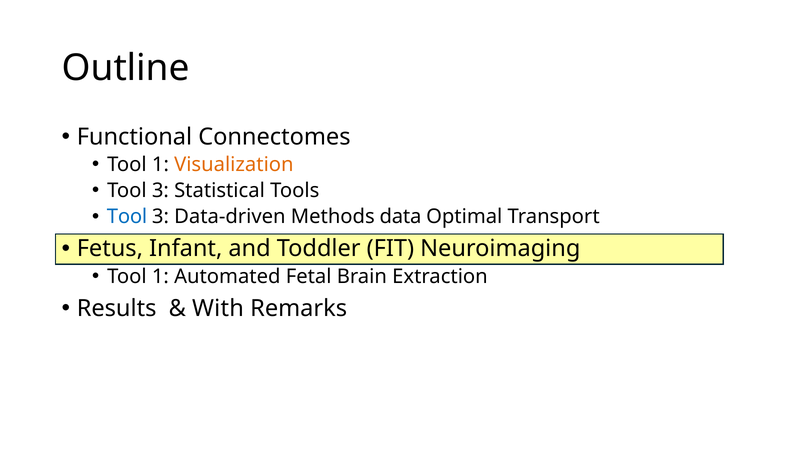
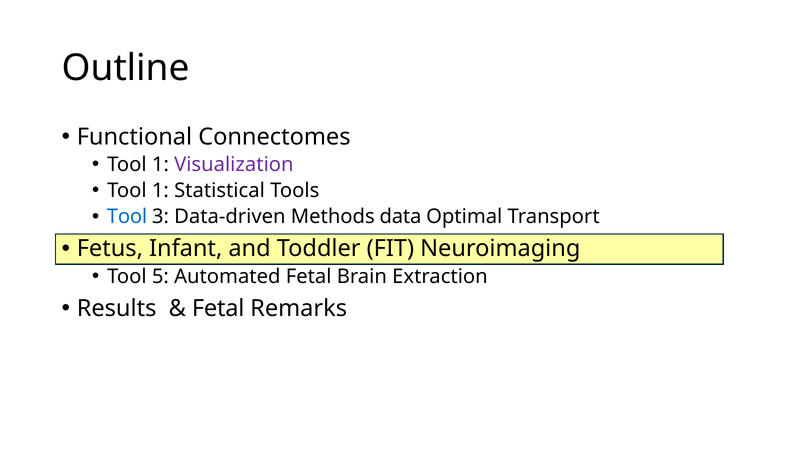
Visualization colour: orange -> purple
3 at (160, 191): 3 -> 1
1 at (160, 277): 1 -> 5
With at (218, 309): With -> Fetal
